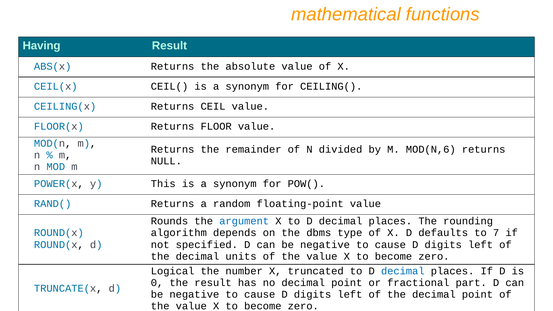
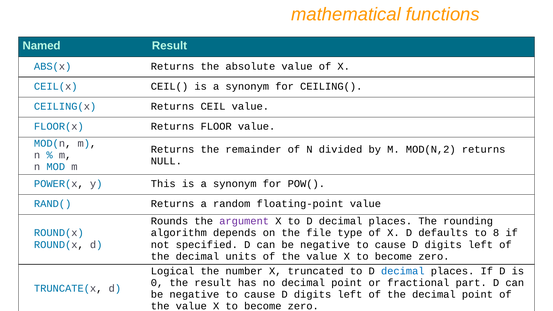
Having: Having -> Named
MOD(N,6: MOD(N,6 -> MOD(N,2
argument colour: blue -> purple
dbms: dbms -> file
7: 7 -> 8
